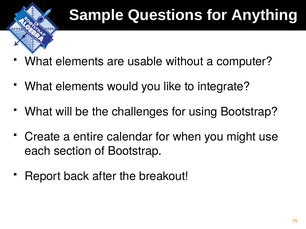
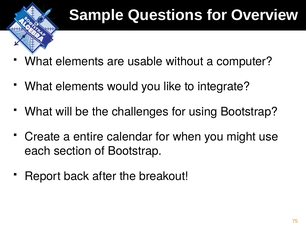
Anything: Anything -> Overview
